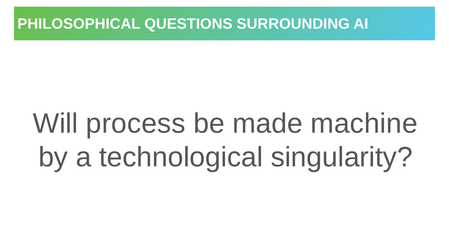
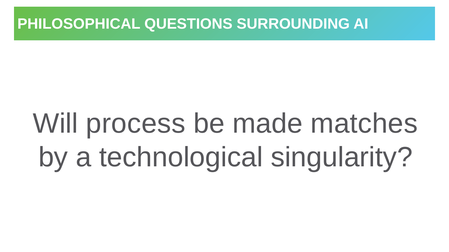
machine: machine -> matches
